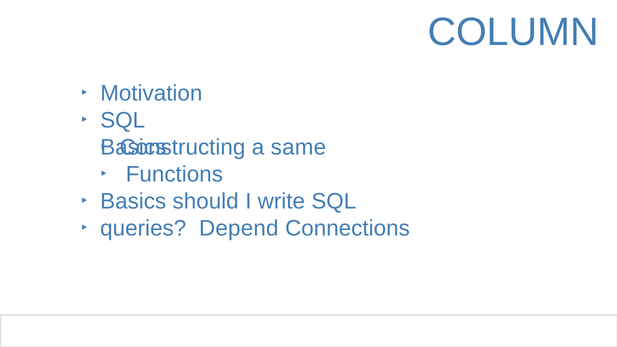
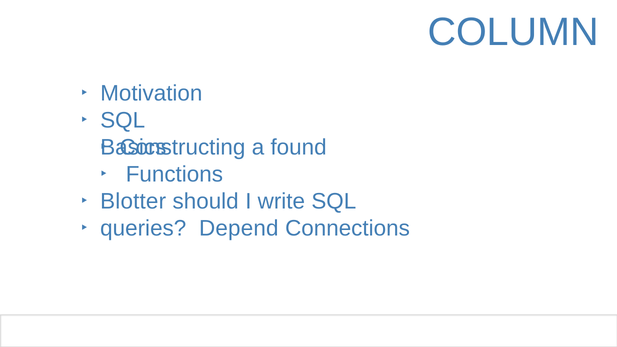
same: same -> found
Basics at (133, 201): Basics -> Blotter
